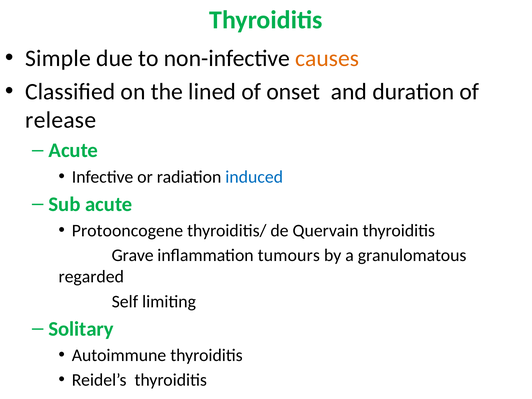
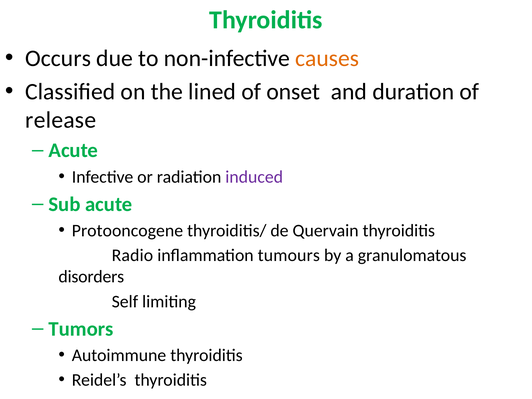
Simple: Simple -> Occurs
induced colour: blue -> purple
Grave: Grave -> Radio
regarded: regarded -> disorders
Solitary: Solitary -> Tumors
